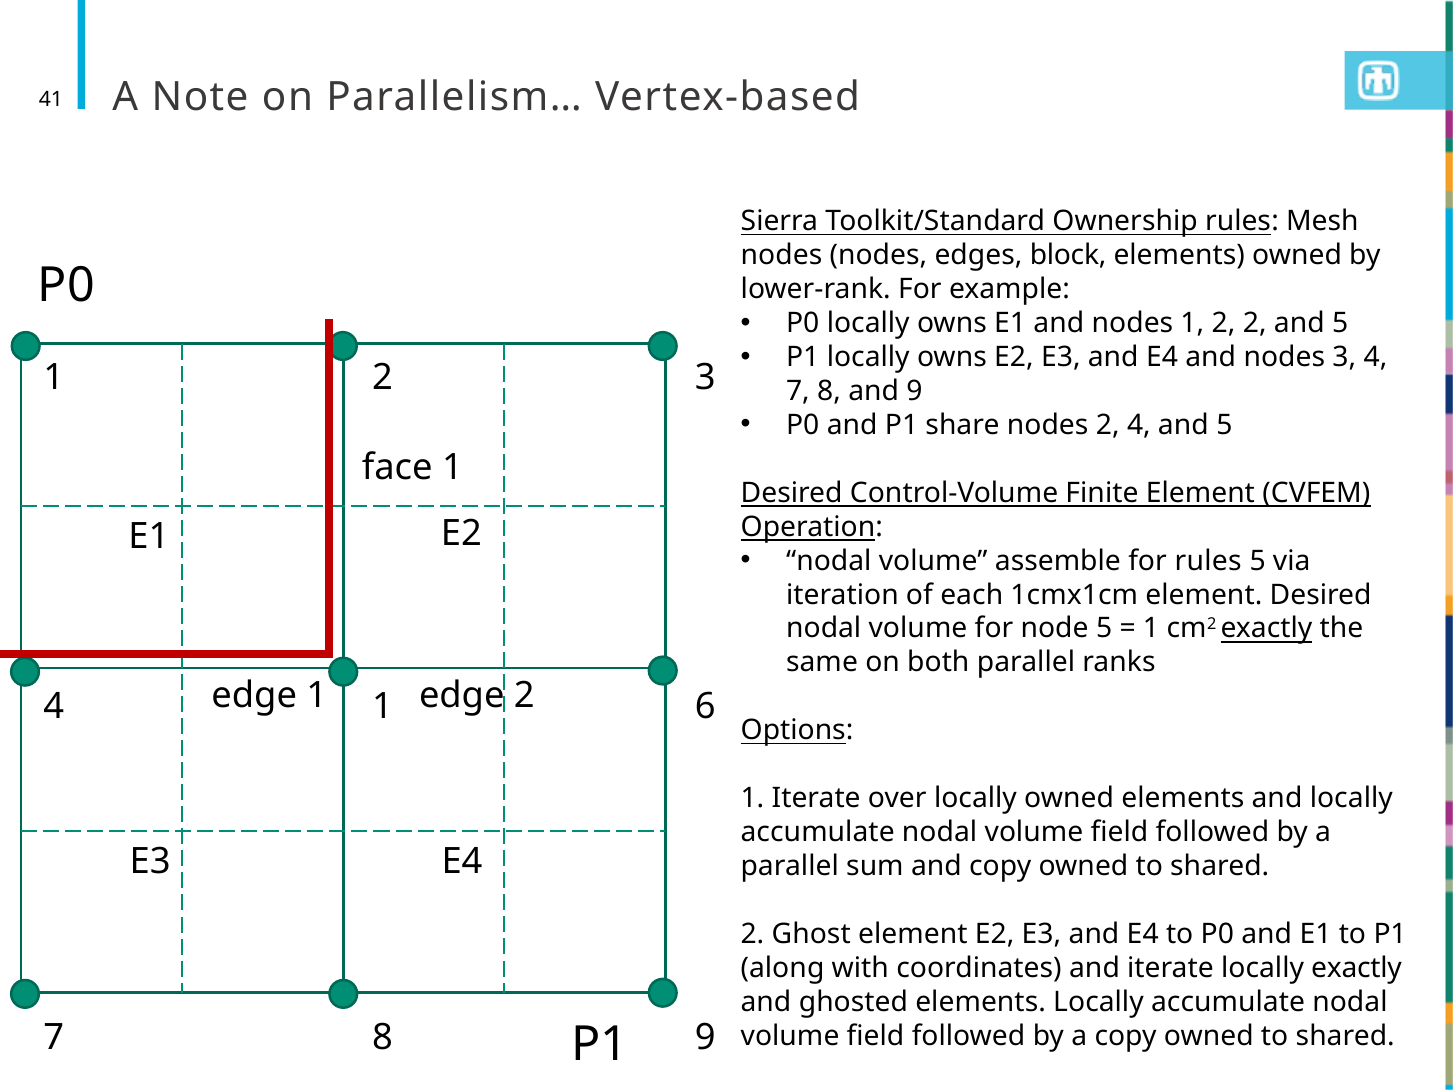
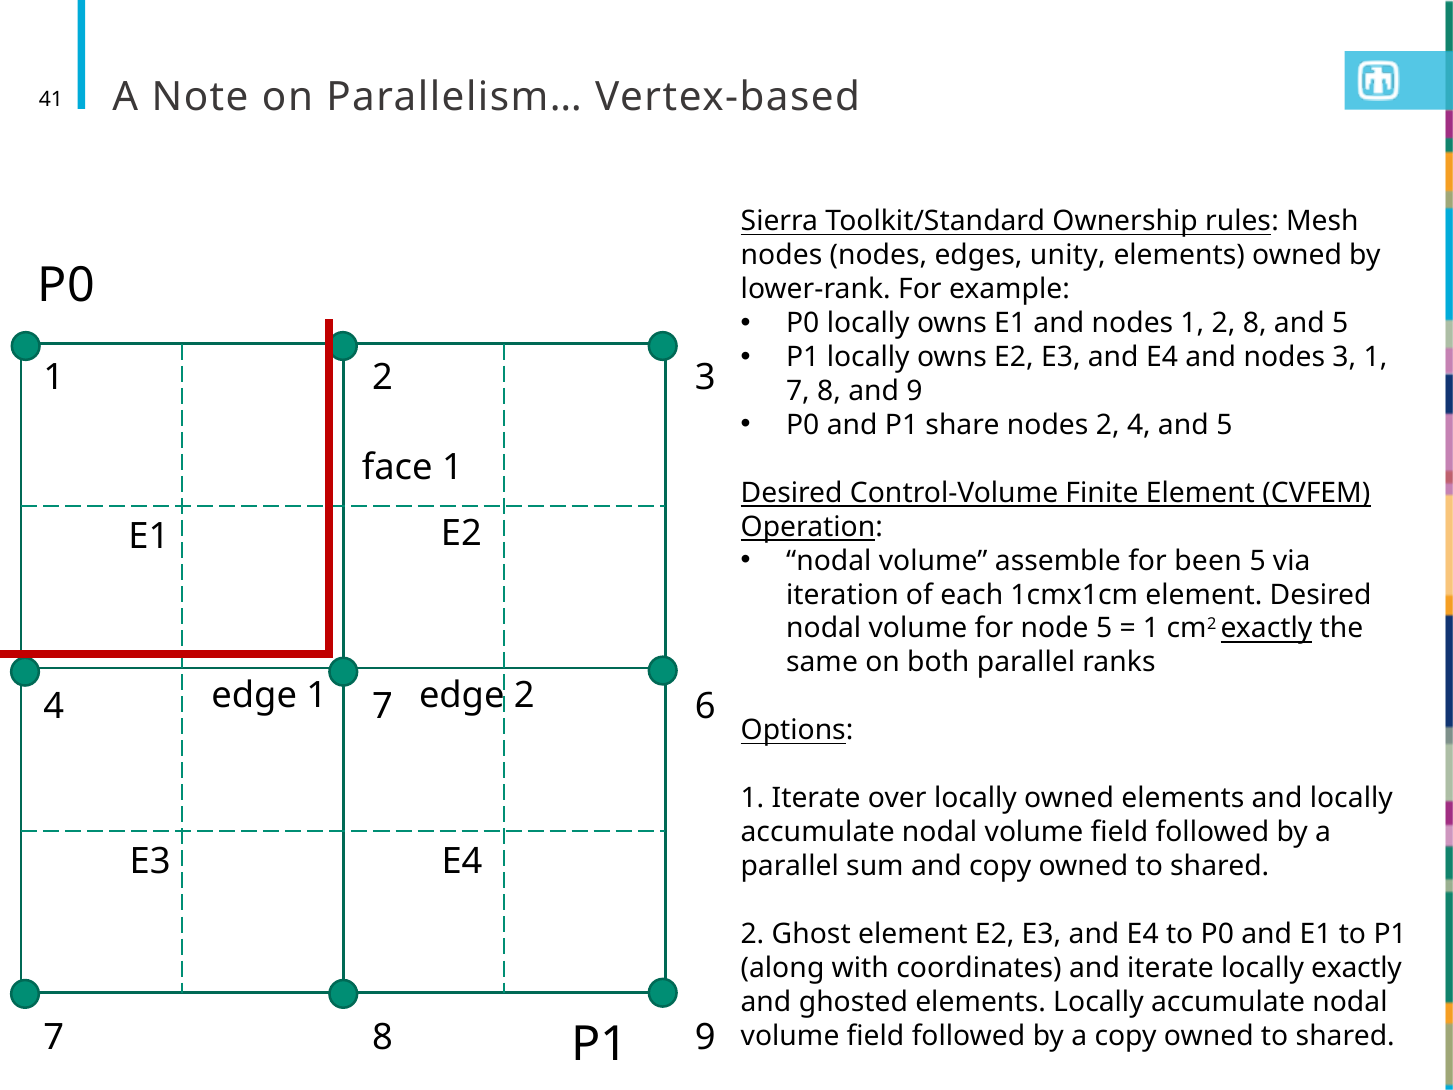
block: block -> unity
2 2: 2 -> 8
nodes 3 4: 4 -> 1
for rules: rules -> been
4 1: 1 -> 7
